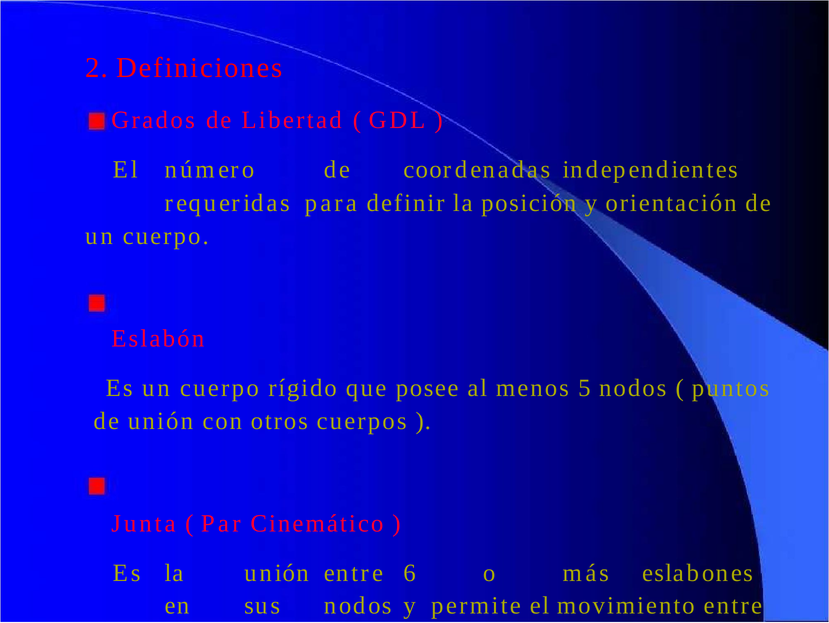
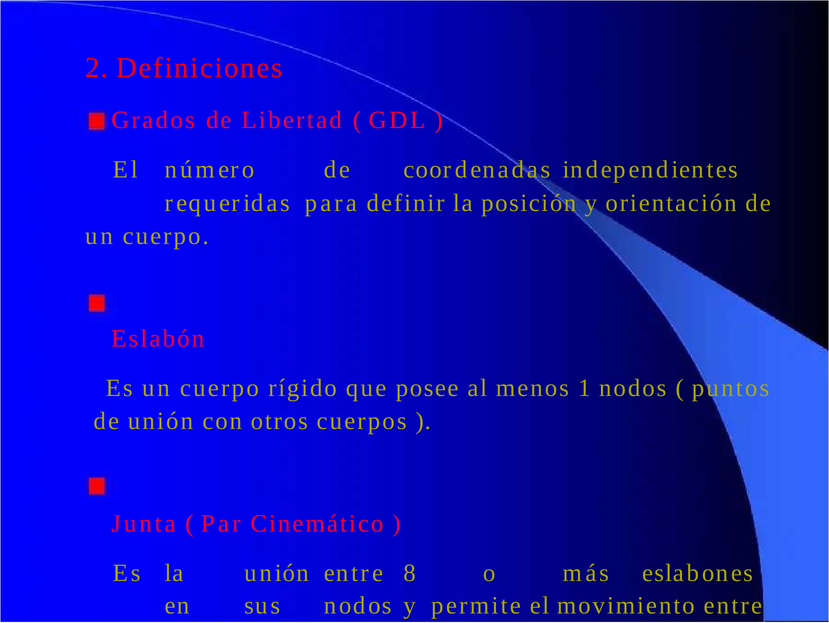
5: 5 -> 1
6: 6 -> 8
